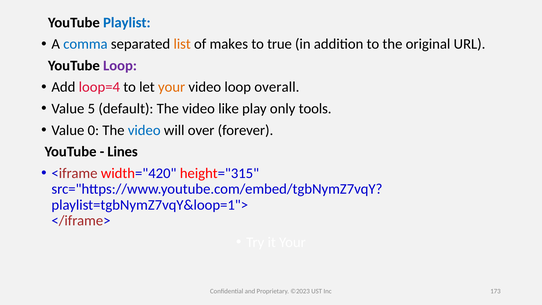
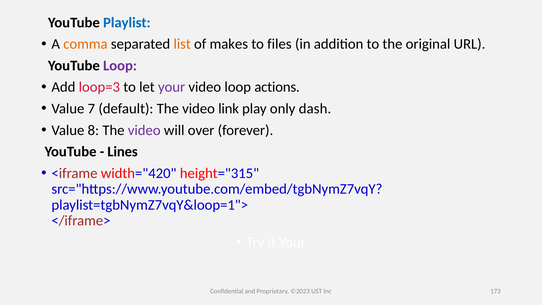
comma colour: blue -> orange
true: true -> files
loop=4: loop=4 -> loop=3
your at (172, 87) colour: orange -> purple
overall: overall -> actions
5: 5 -> 7
like: like -> link
tools: tools -> dash
0: 0 -> 8
video at (144, 130) colour: blue -> purple
